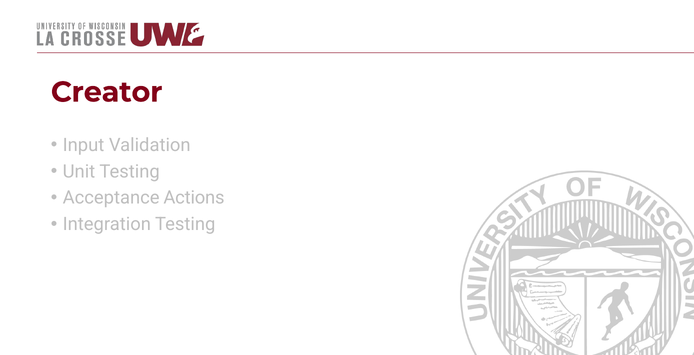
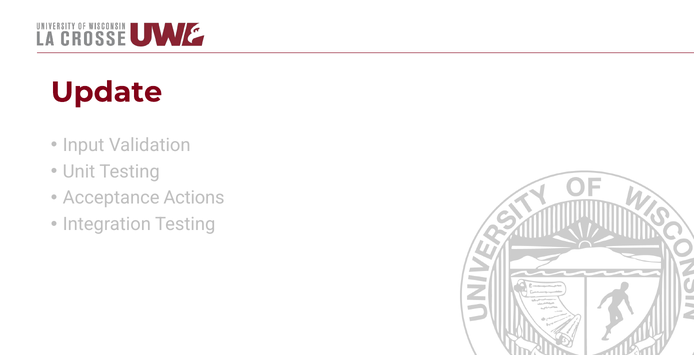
Creator: Creator -> Update
